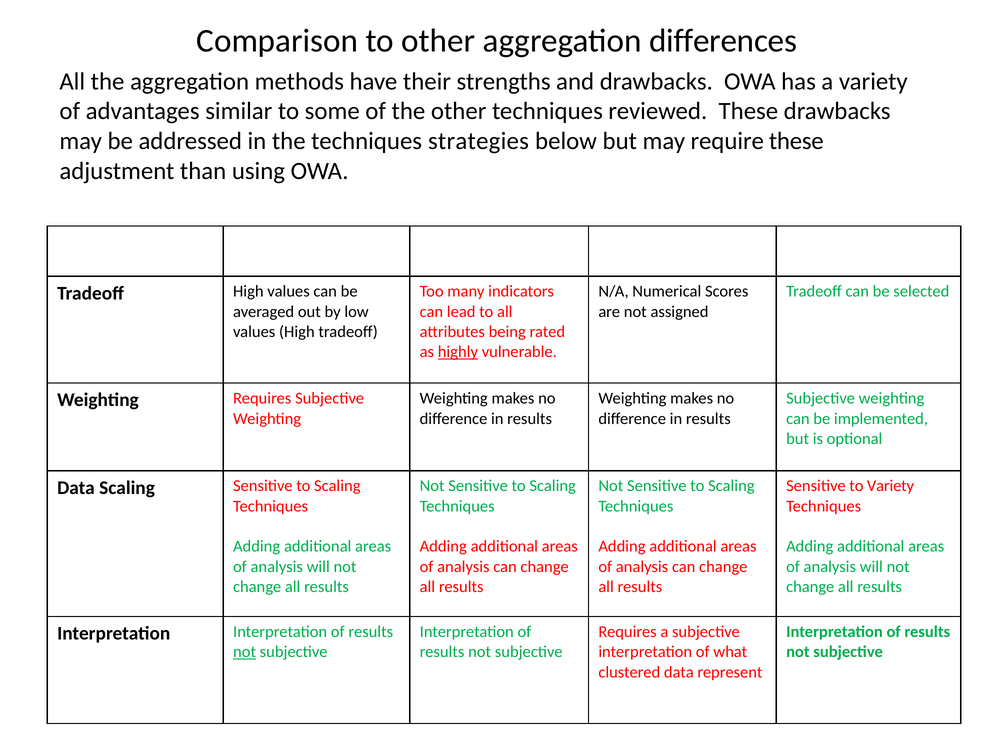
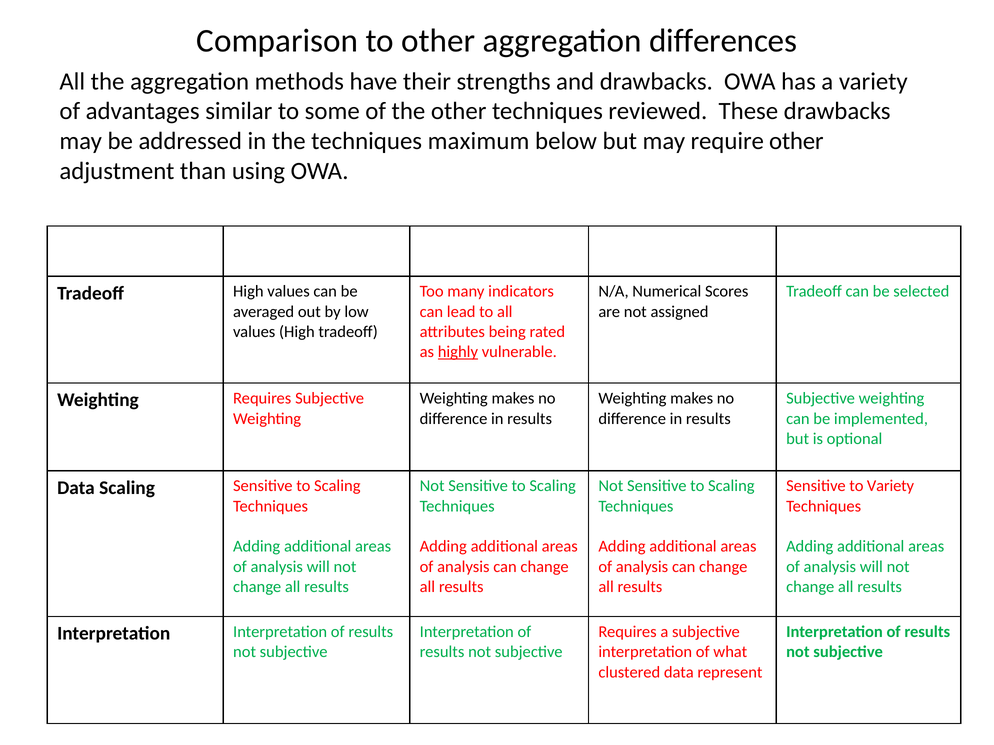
strategies: strategies -> maximum
require these: these -> other
not at (245, 652) underline: present -> none
